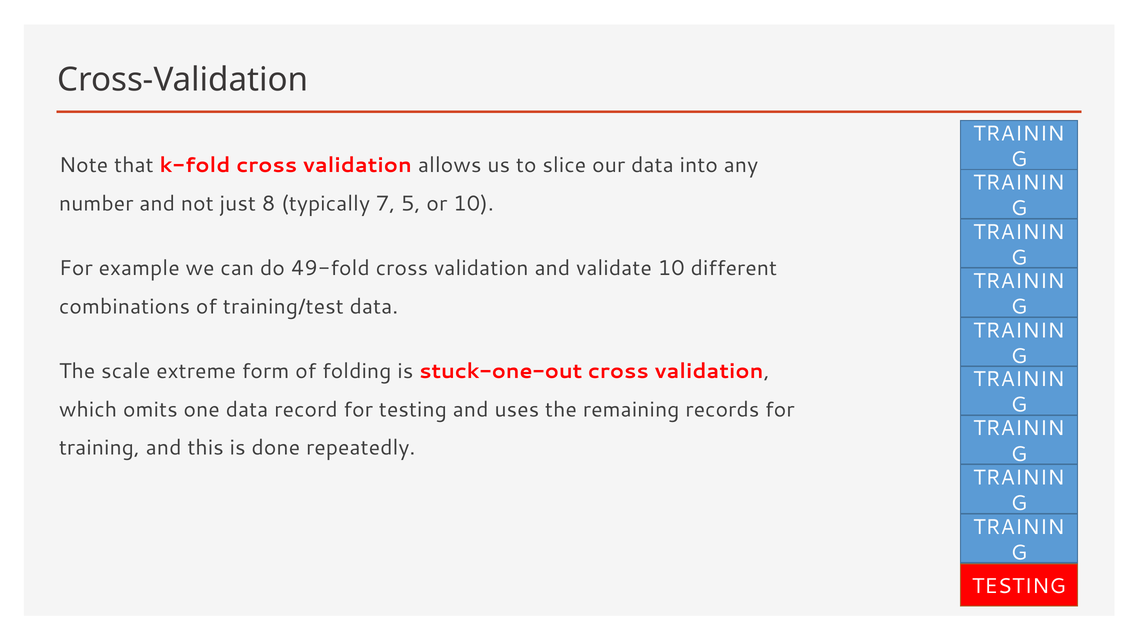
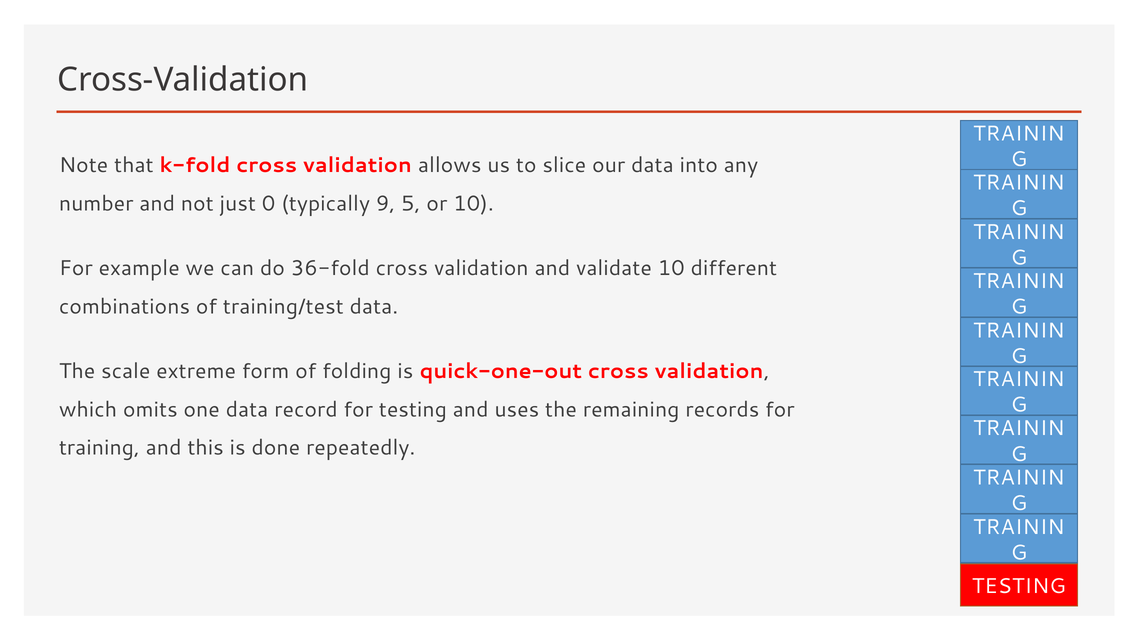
8: 8 -> 0
7: 7 -> 9
49-fold: 49-fold -> 36-fold
stuck-one-out: stuck-one-out -> quick-one-out
